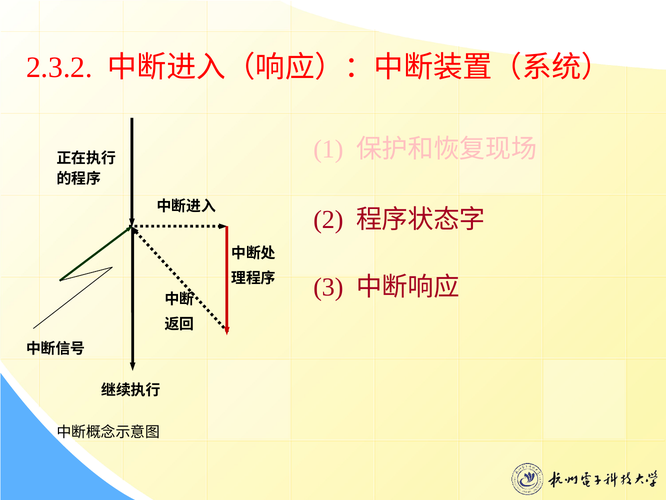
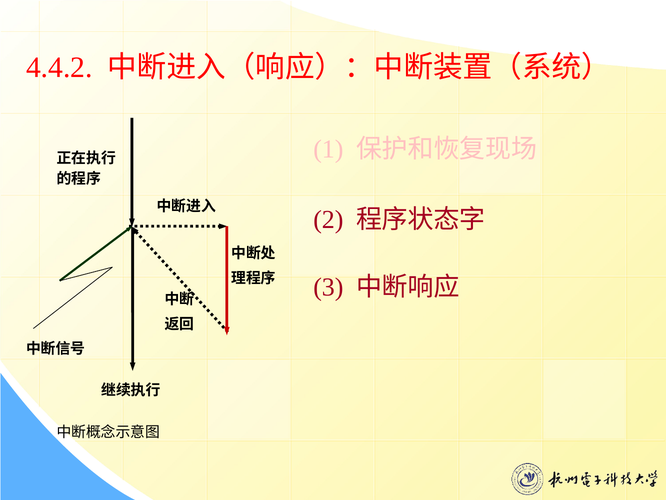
2.3.2: 2.3.2 -> 4.4.2
